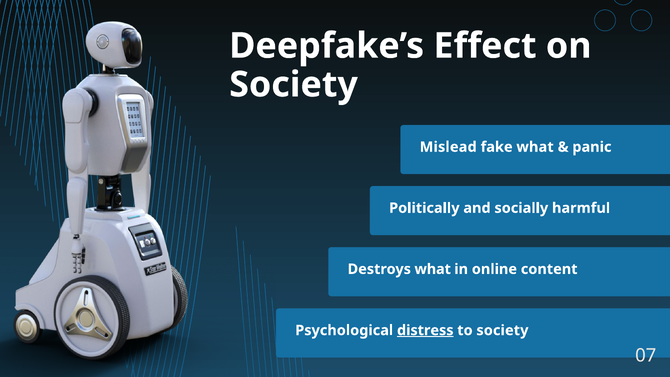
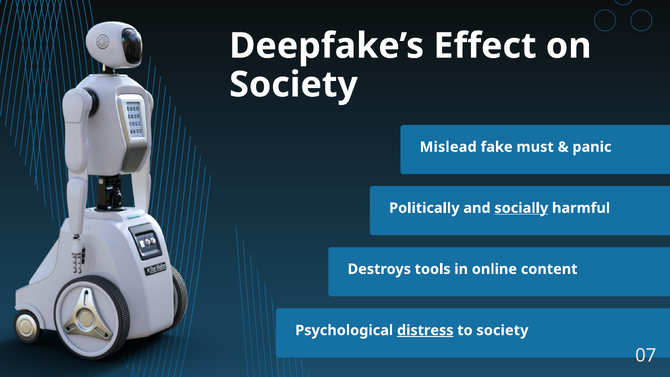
fake what: what -> must
socially underline: none -> present
Destroys what: what -> tools
